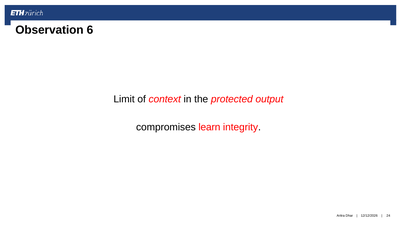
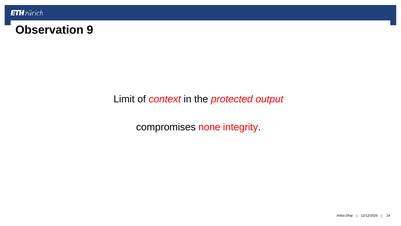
6: 6 -> 9
learn: learn -> none
